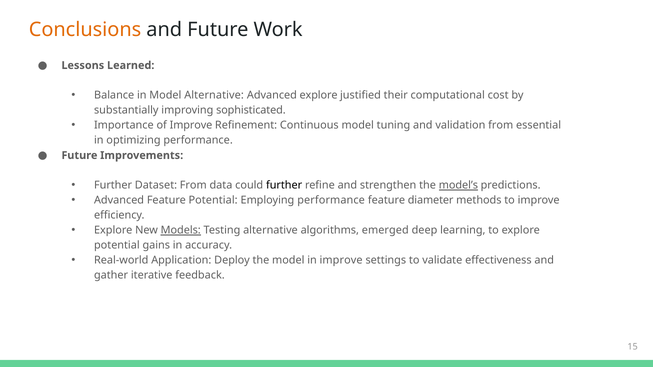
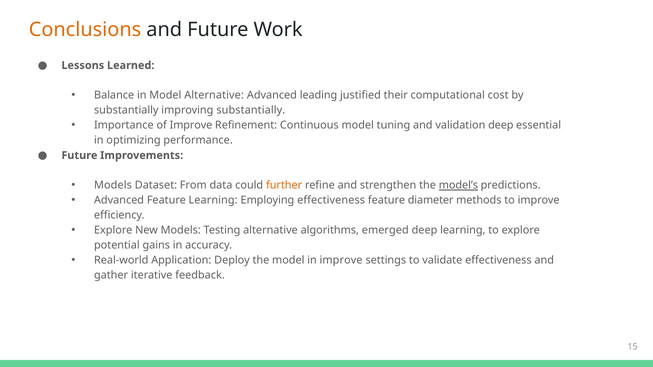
Advanced explore: explore -> leading
improving sophisticated: sophisticated -> substantially
validation from: from -> deep
Further at (113, 186): Further -> Models
further at (284, 186) colour: black -> orange
Feature Potential: Potential -> Learning
Employing performance: performance -> effectiveness
Models at (181, 231) underline: present -> none
